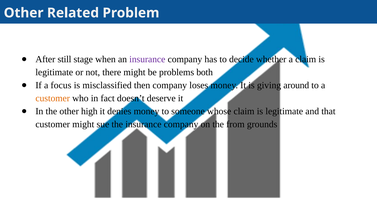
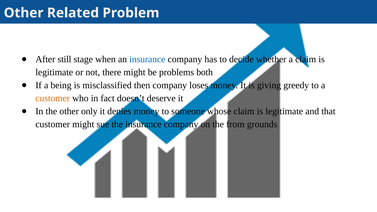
insurance at (147, 59) colour: purple -> blue
focus: focus -> being
around: around -> greedy
high: high -> only
